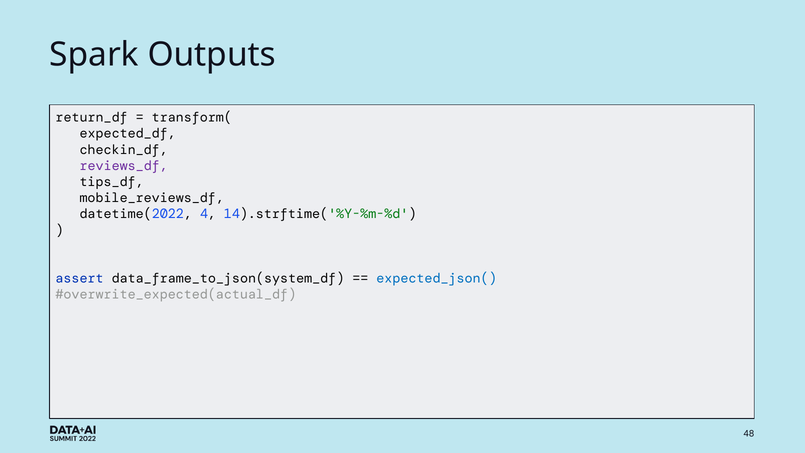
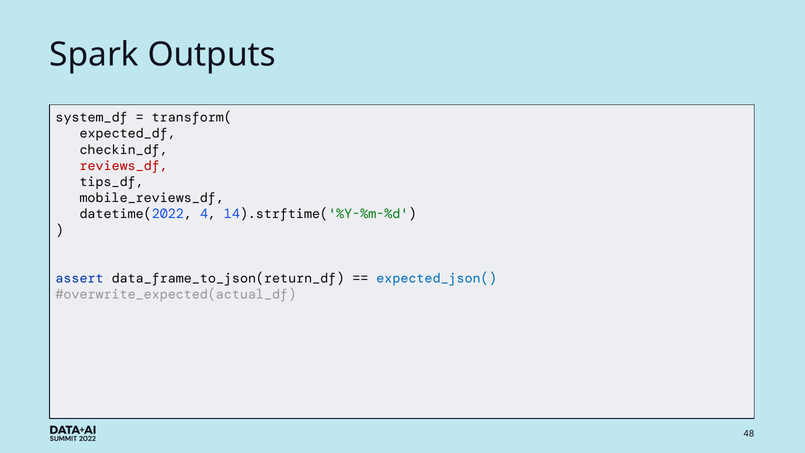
return_df: return_df -> system_df
reviews_df colour: purple -> red
data_frame_to_json(system_df: data_frame_to_json(system_df -> data_frame_to_json(return_df
